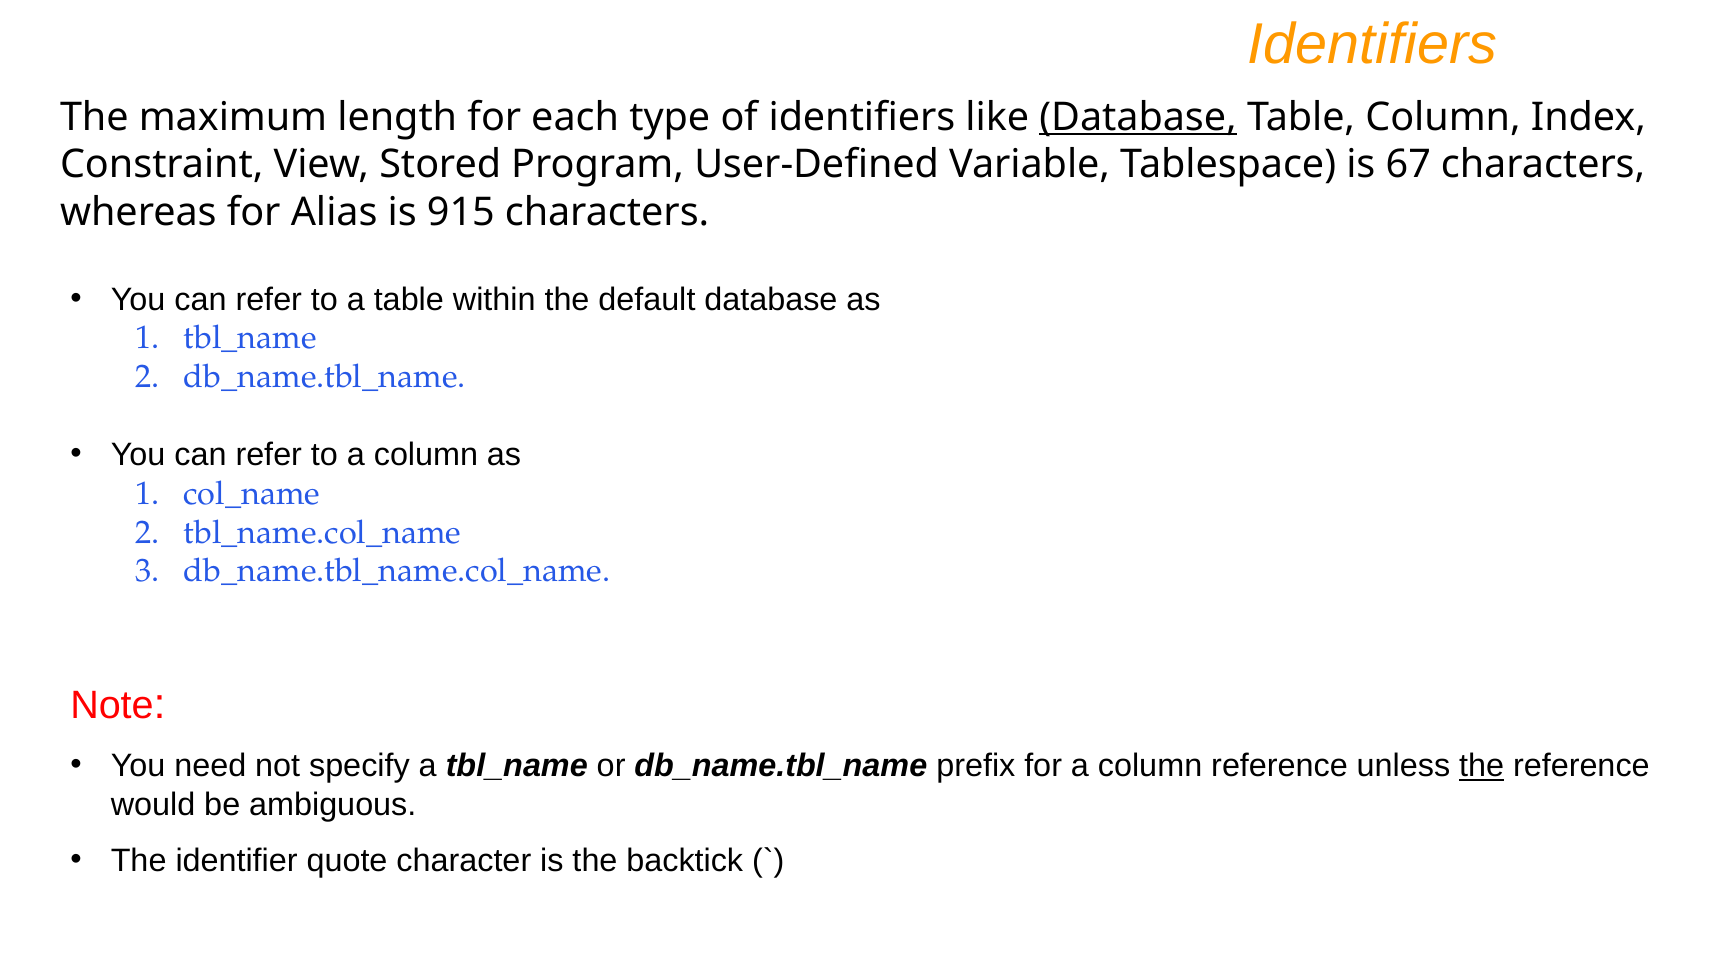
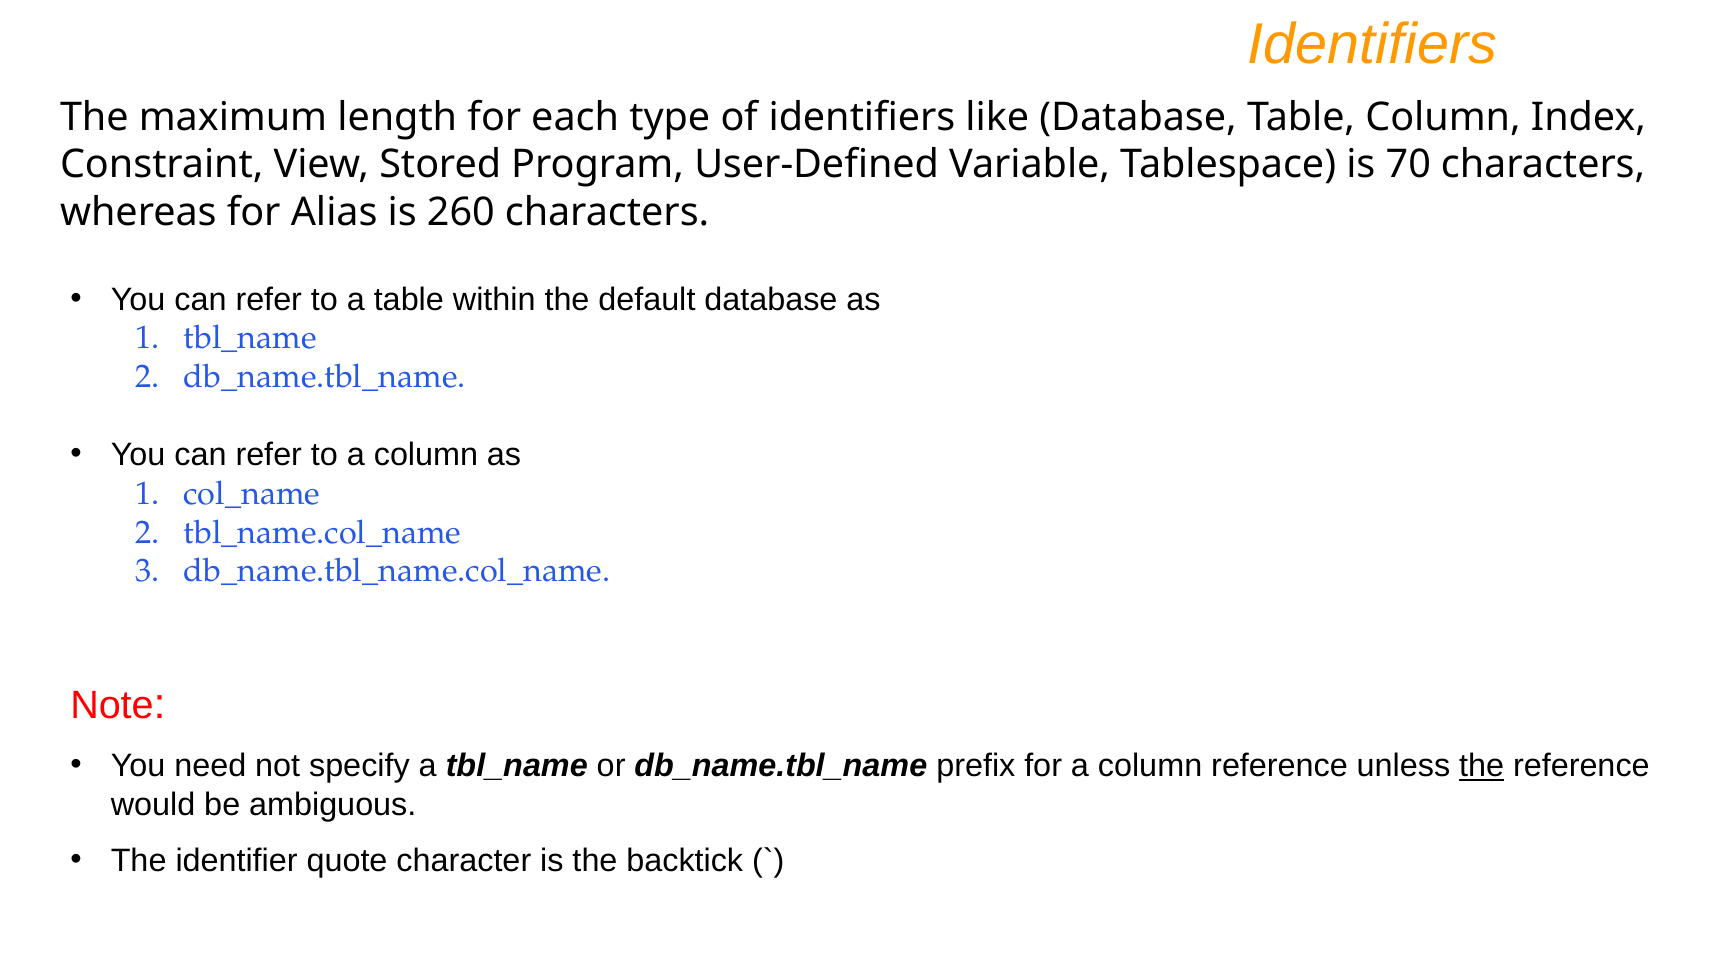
Database at (1138, 117) underline: present -> none
67: 67 -> 70
915: 915 -> 260
